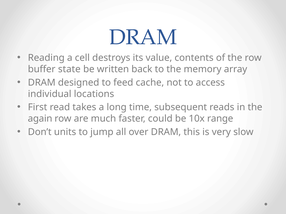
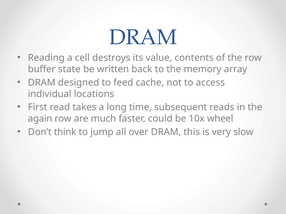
range: range -> wheel
units: units -> think
